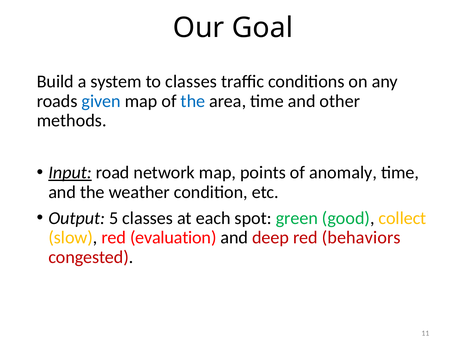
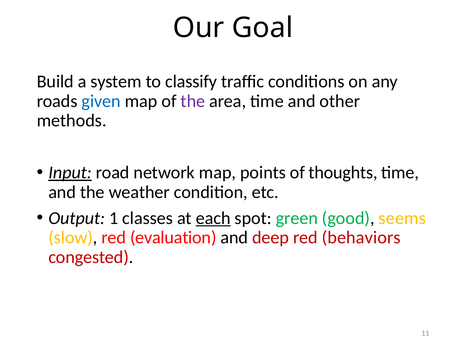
to classes: classes -> classify
the at (193, 101) colour: blue -> purple
anomaly: anomaly -> thoughts
5: 5 -> 1
each underline: none -> present
collect: collect -> seems
